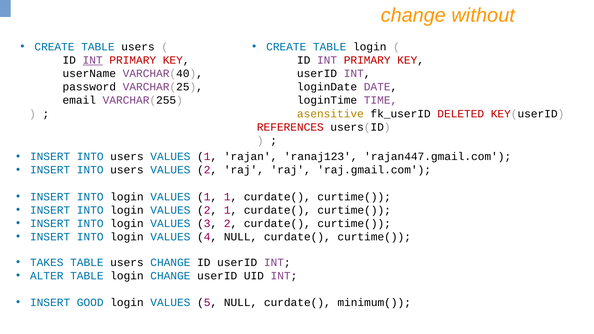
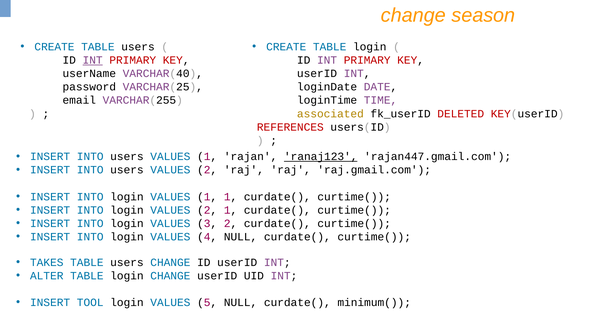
without: without -> season
asensitive: asensitive -> associated
ranaj123 underline: none -> present
GOOD: GOOD -> TOOL
